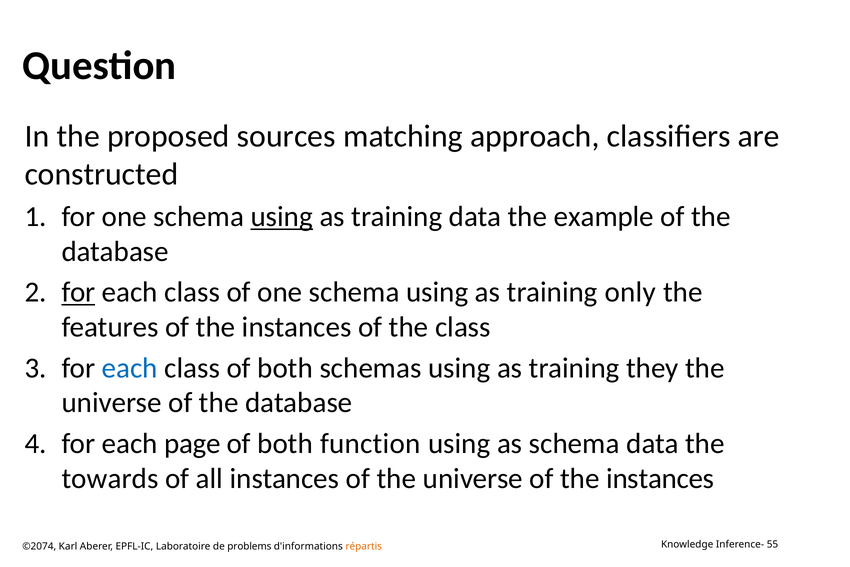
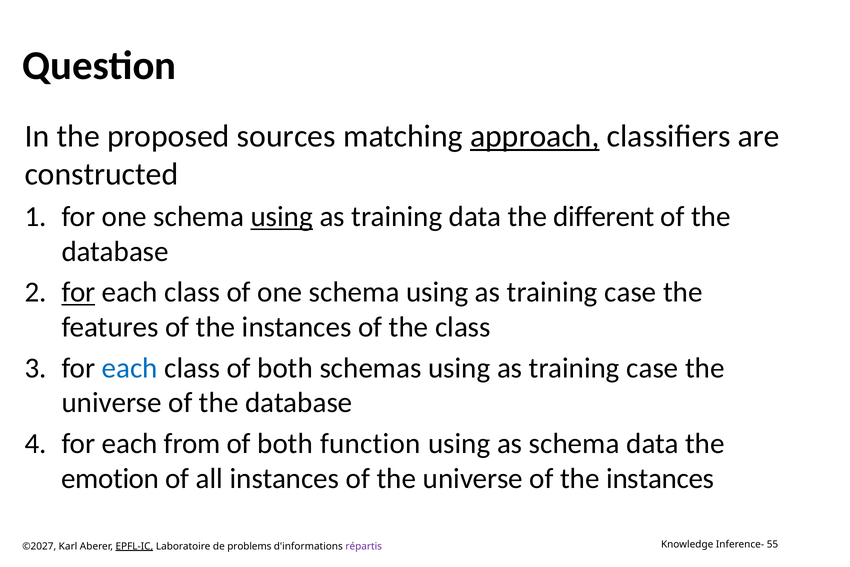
approach underline: none -> present
example: example -> different
only at (630, 292): only -> case
they at (652, 368): they -> case
page: page -> from
towards: towards -> emotion
©2074: ©2074 -> ©2027
EPFL-IC underline: none -> present
répartis colour: orange -> purple
